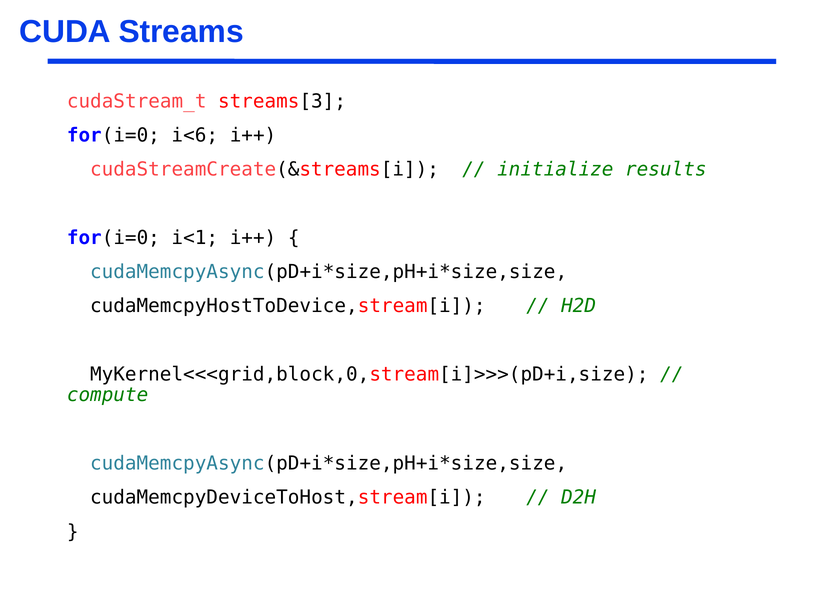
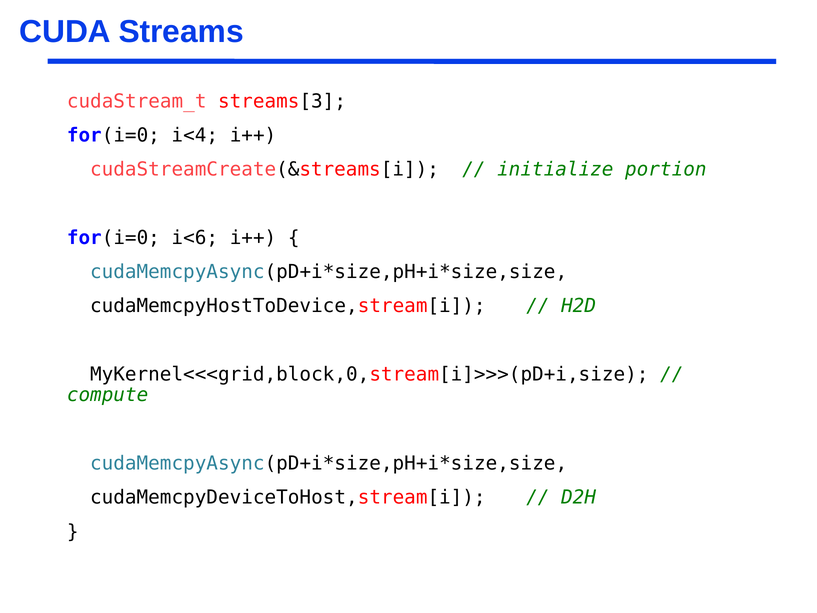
i<6: i<6 -> i<4
results: results -> portion
i<1: i<1 -> i<6
